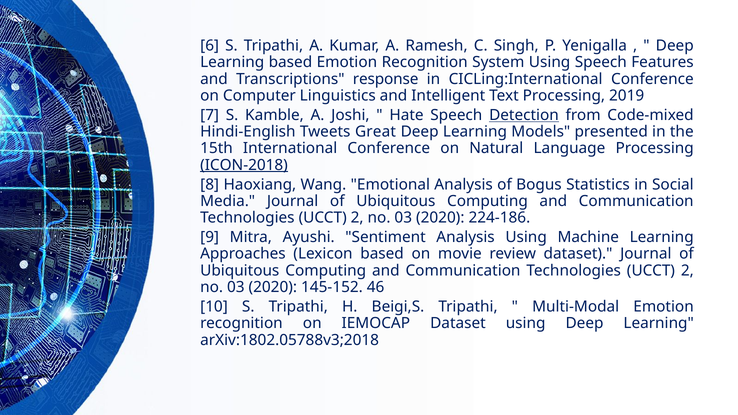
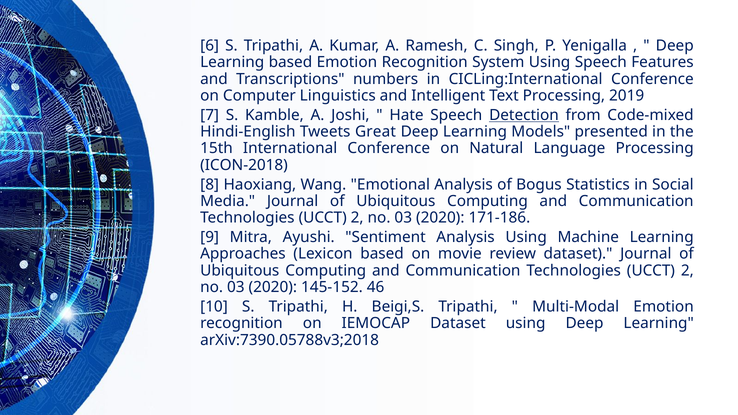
response: response -> numbers
ICON-2018 underline: present -> none
224-186: 224-186 -> 171-186
arXiv:1802.05788v3;2018: arXiv:1802.05788v3;2018 -> arXiv:7390.05788v3;2018
